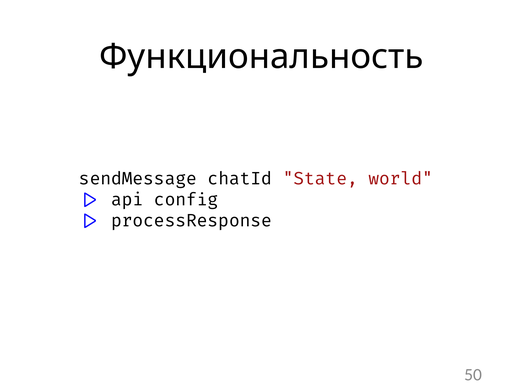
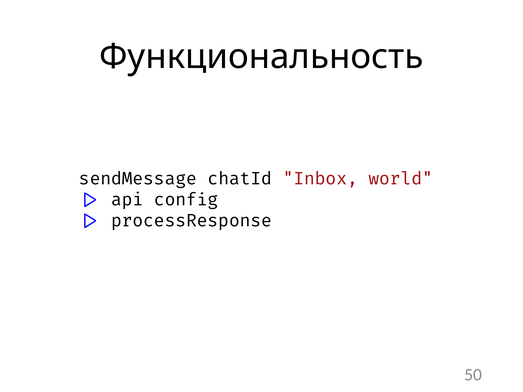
State: State -> Inbox
